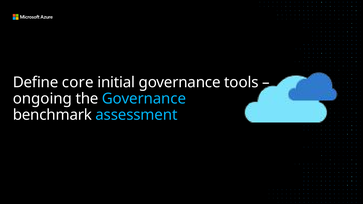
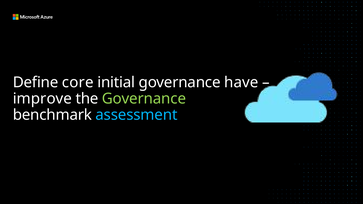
tools: tools -> have
ongoing: ongoing -> improve
Governance at (144, 99) colour: light blue -> light green
